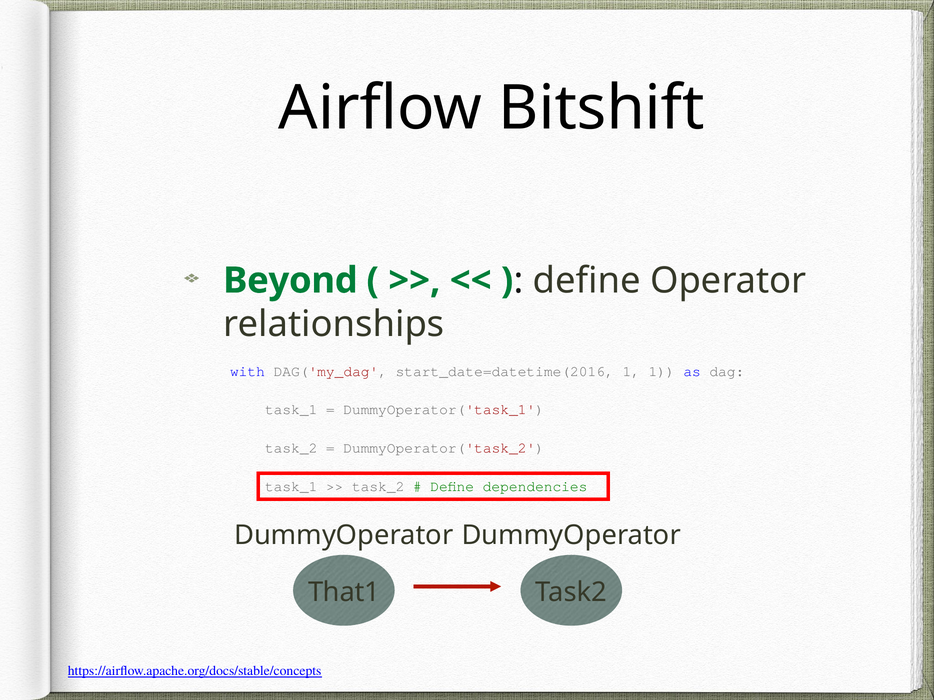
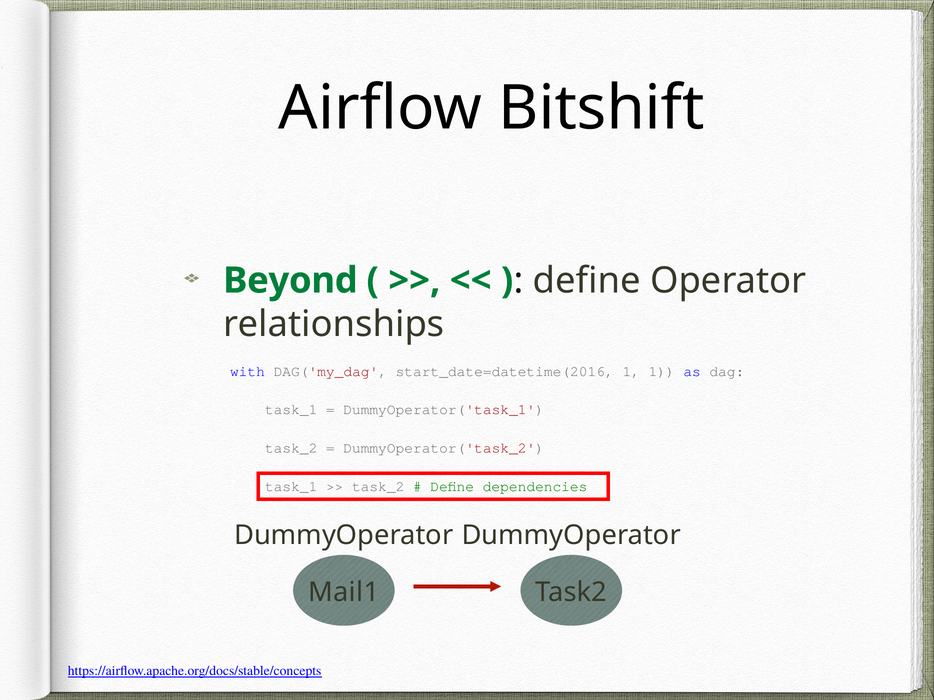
That1: That1 -> Mail1
